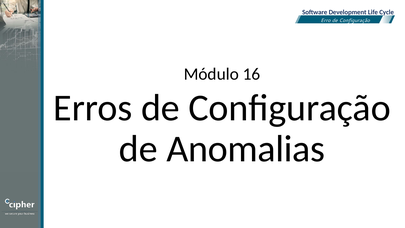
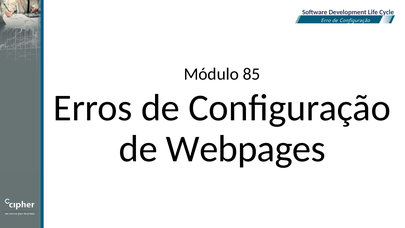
16: 16 -> 85
Anomalias: Anomalias -> Webpages
